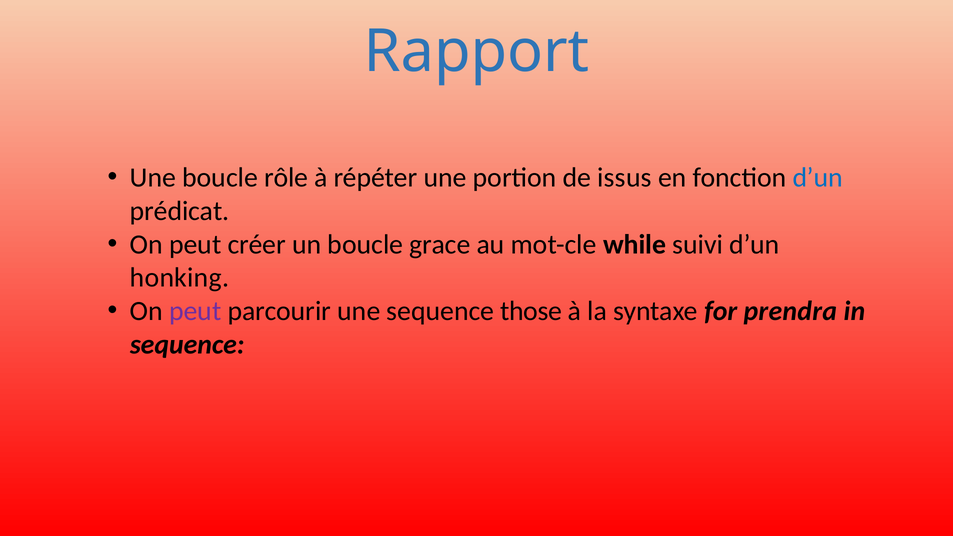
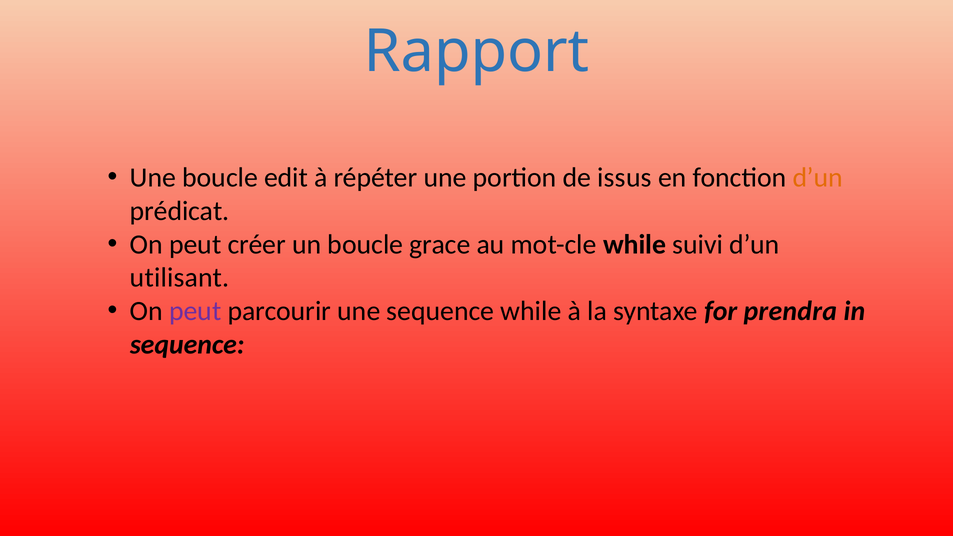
rôle: rôle -> edit
d’un at (818, 178) colour: blue -> orange
honking: honking -> utilisant
sequence those: those -> while
